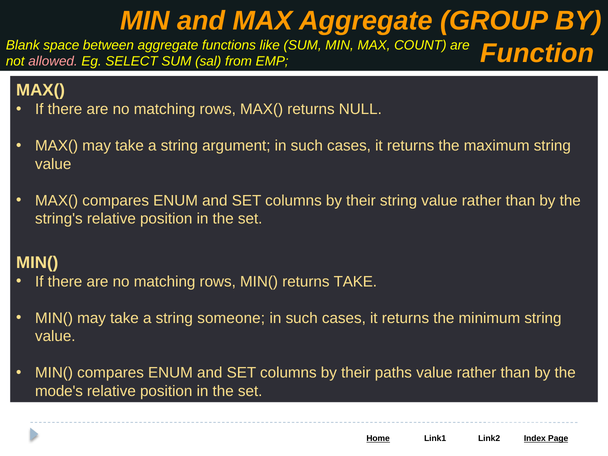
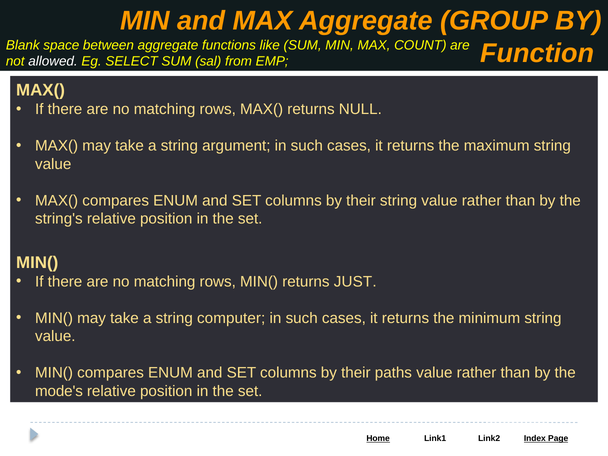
allowed colour: pink -> white
returns TAKE: TAKE -> JUST
someone: someone -> computer
